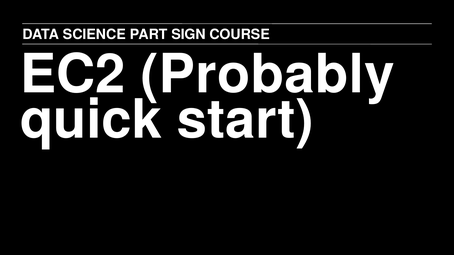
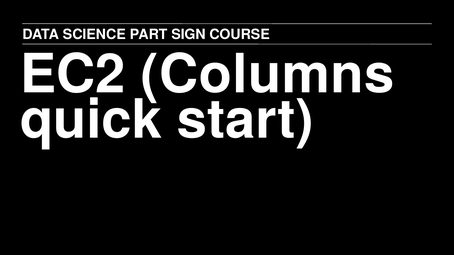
Probably: Probably -> Columns
